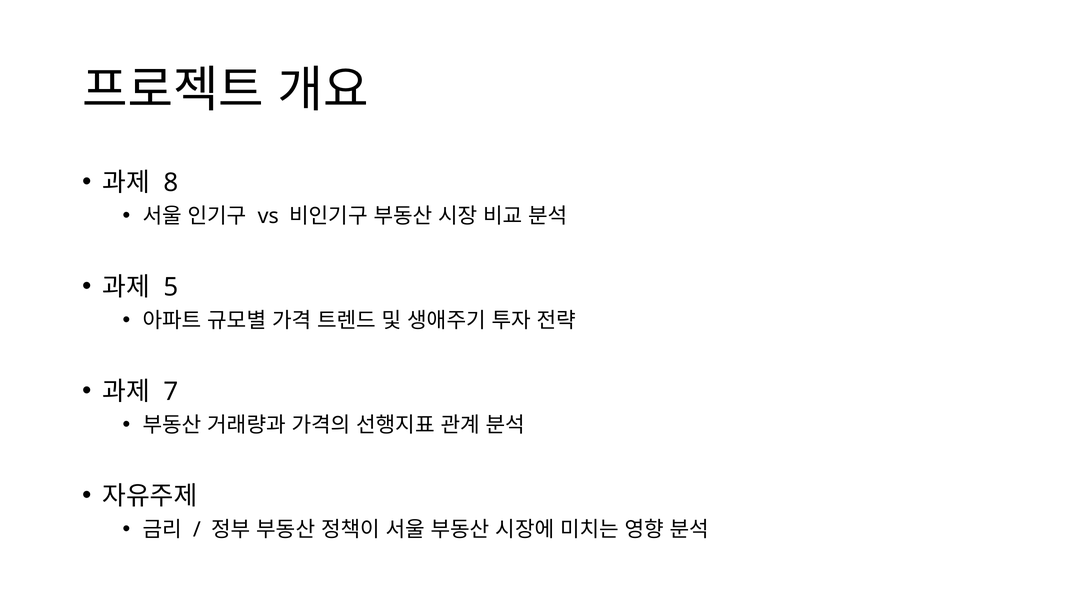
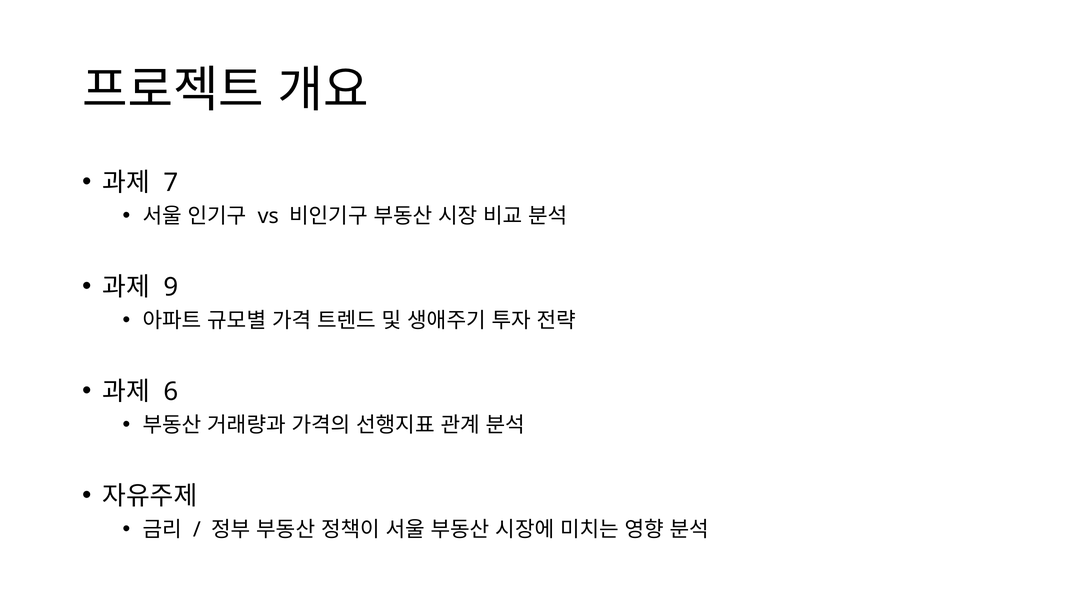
8: 8 -> 7
5: 5 -> 9
7: 7 -> 6
